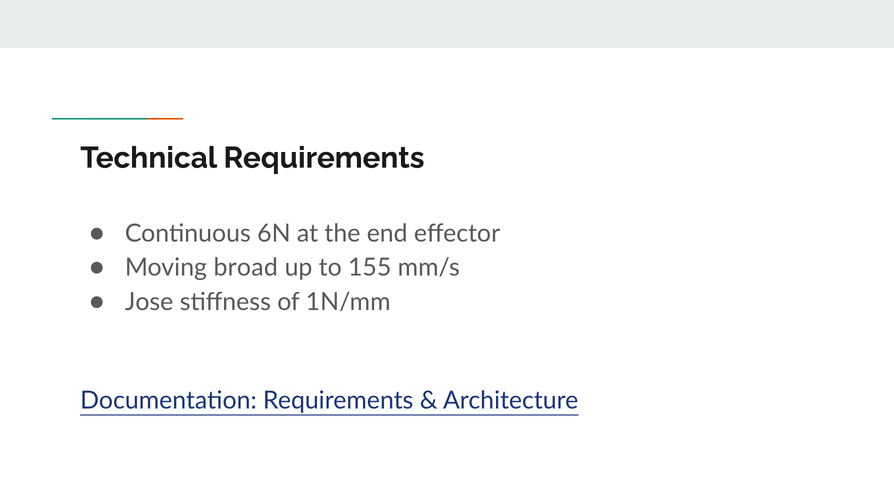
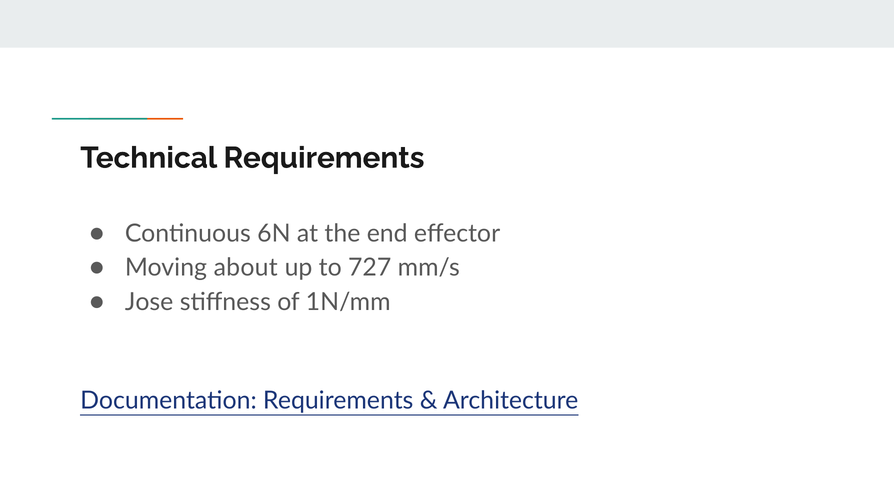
broad: broad -> about
155: 155 -> 727
